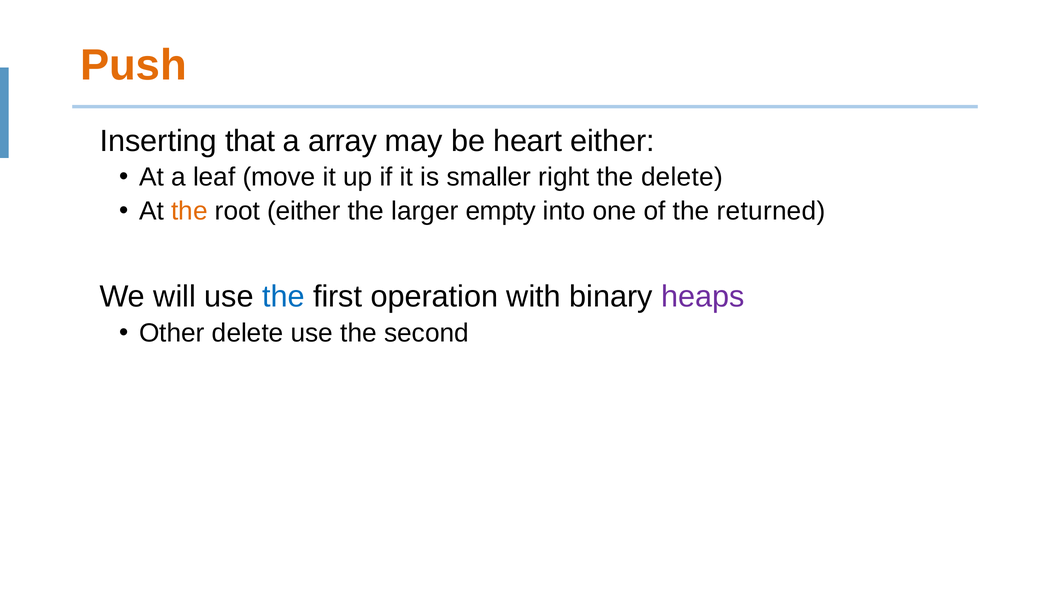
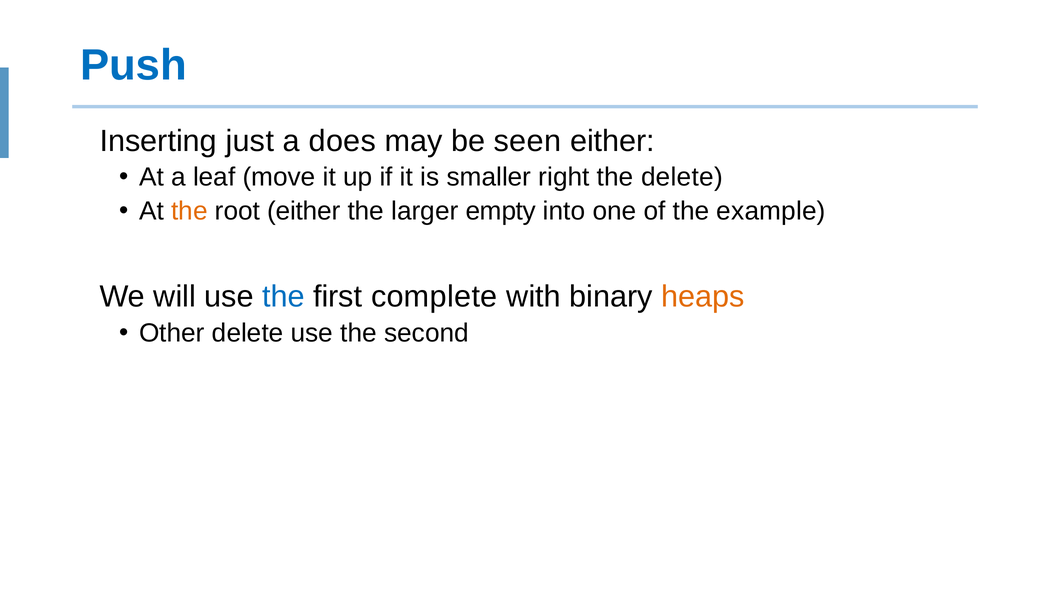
Push colour: orange -> blue
that: that -> just
array: array -> does
heart: heart -> seen
returned: returned -> example
operation: operation -> complete
heaps colour: purple -> orange
